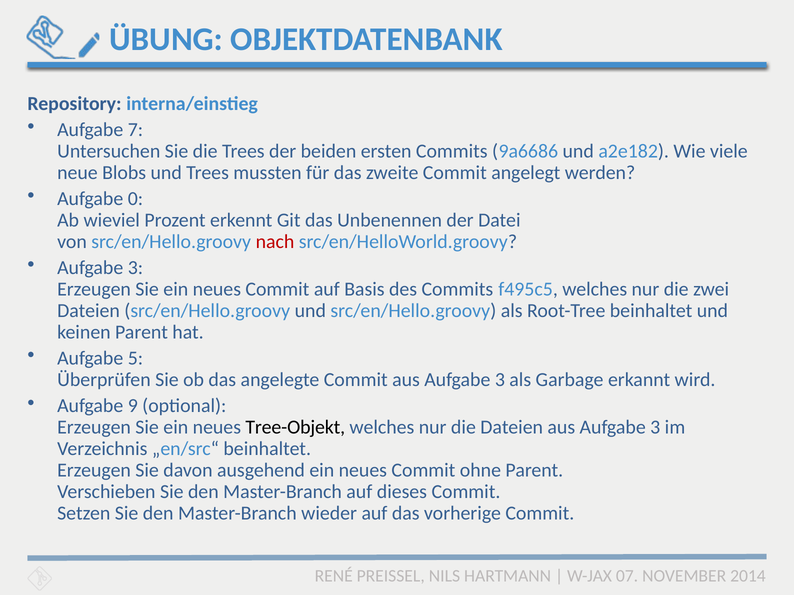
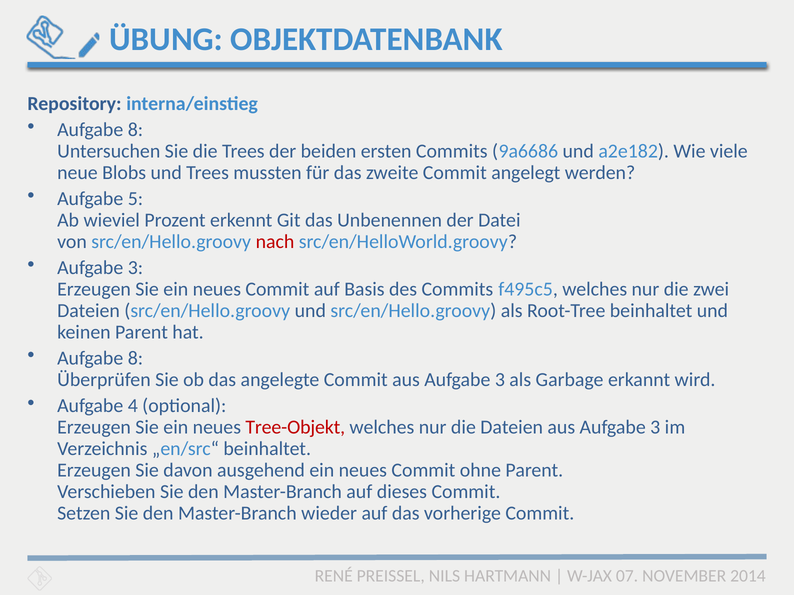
7 at (135, 130): 7 -> 8
0: 0 -> 5
5 at (135, 359): 5 -> 8
9: 9 -> 4
Tree-Objekt colour: black -> red
